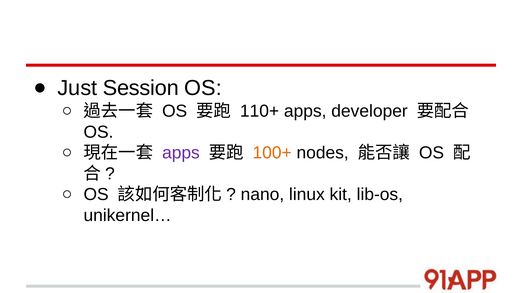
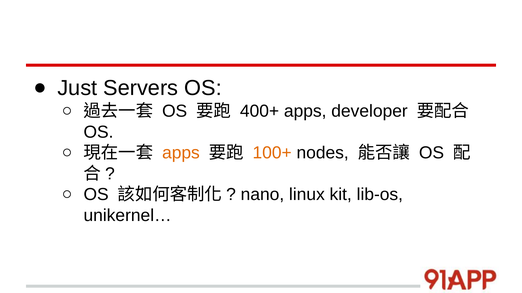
Session: Session -> Servers
110+: 110+ -> 400+
apps at (181, 153) colour: purple -> orange
